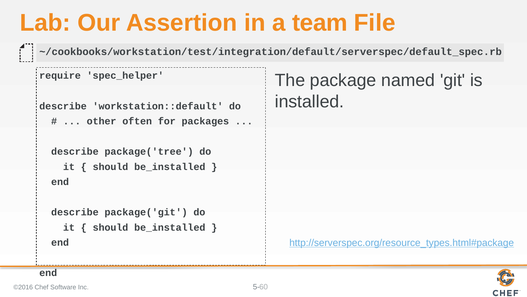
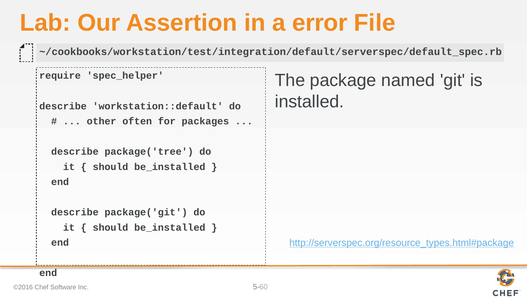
team: team -> error
